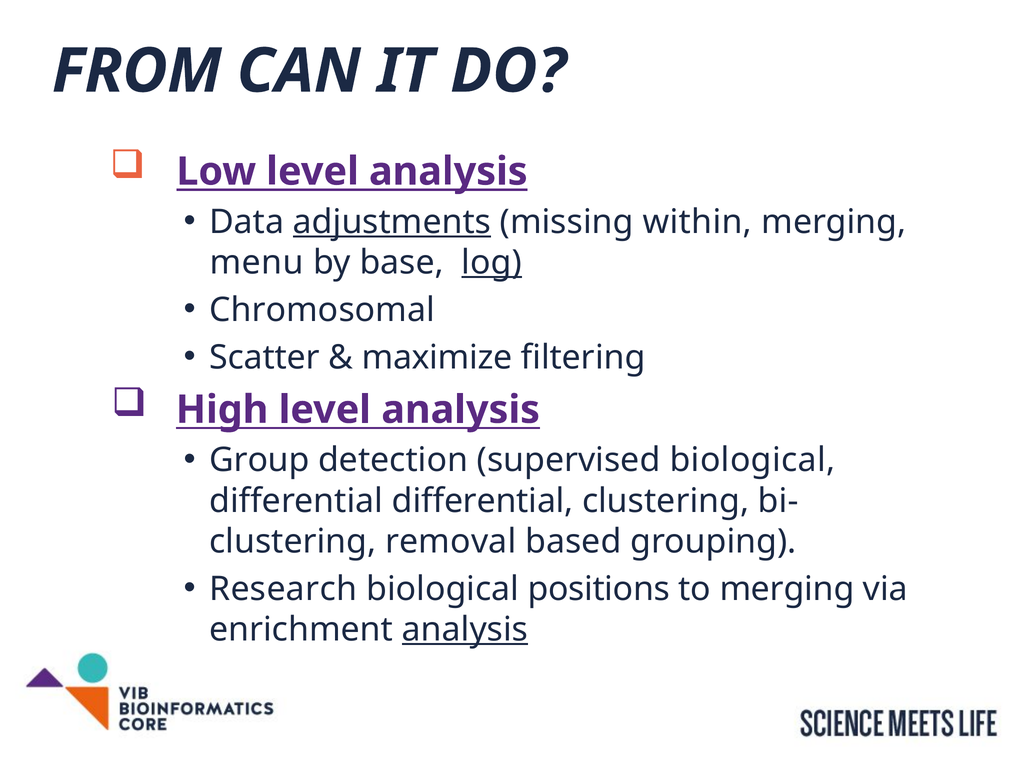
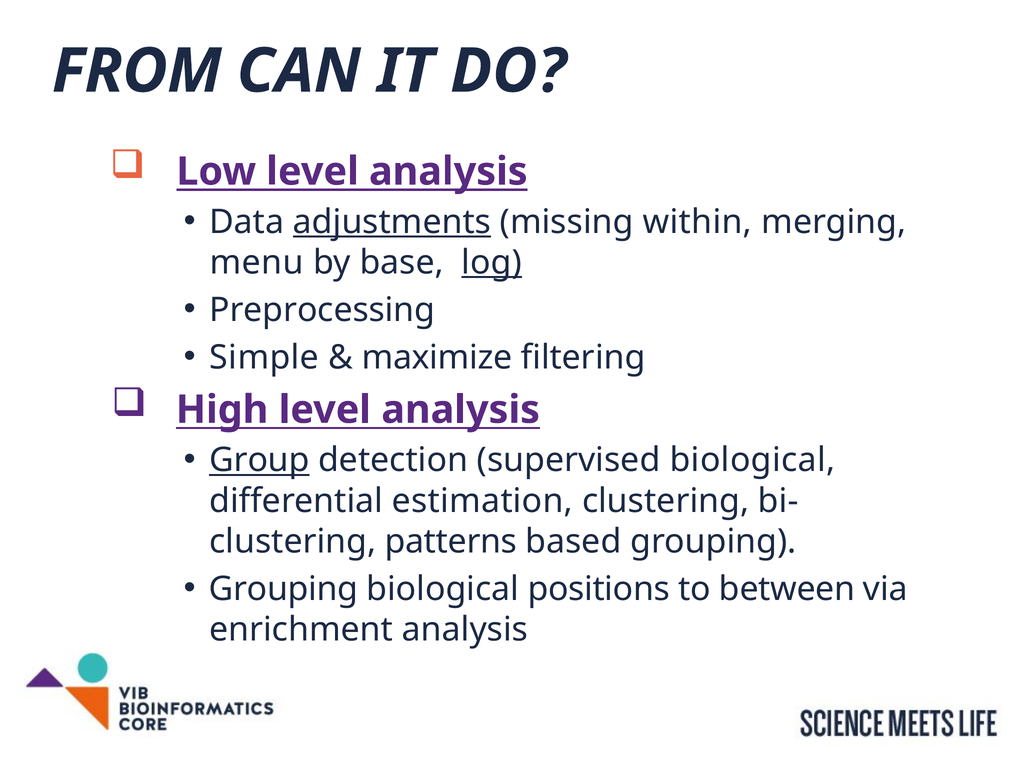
Chromosomal: Chromosomal -> Preprocessing
Scatter: Scatter -> Simple
Group underline: none -> present
differential differential: differential -> estimation
removal: removal -> patterns
Research at (283, 589): Research -> Grouping
to merging: merging -> between
analysis at (465, 630) underline: present -> none
